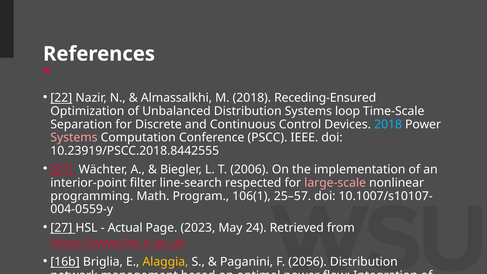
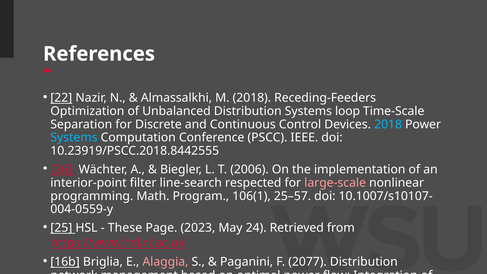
Receding-Ensured: Receding-Ensured -> Receding-Feeders
Systems at (74, 138) colour: pink -> light blue
87: 87 -> 26
27: 27 -> 25
Actual: Actual -> These
Alaggia colour: yellow -> pink
2056: 2056 -> 2077
